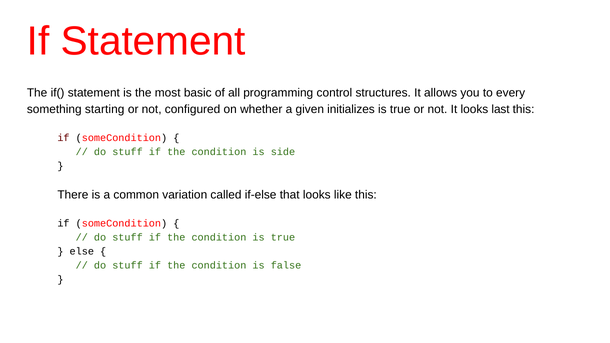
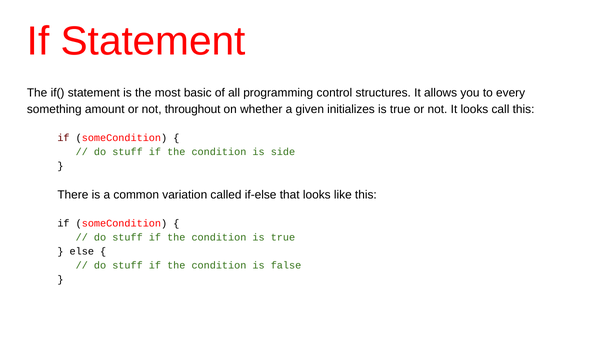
starting: starting -> amount
configured: configured -> throughout
last: last -> call
